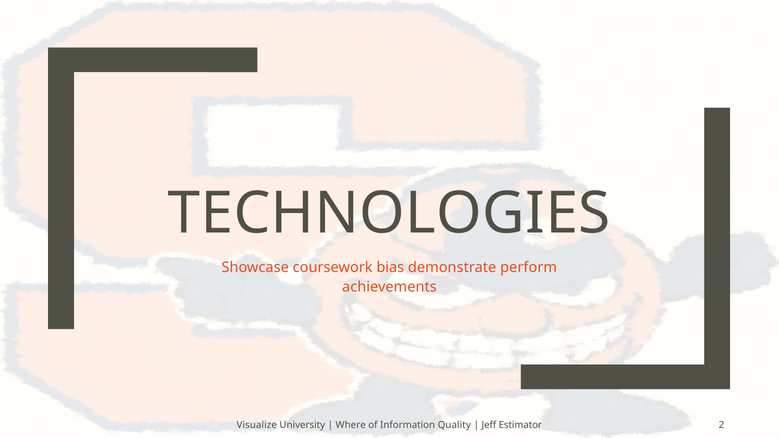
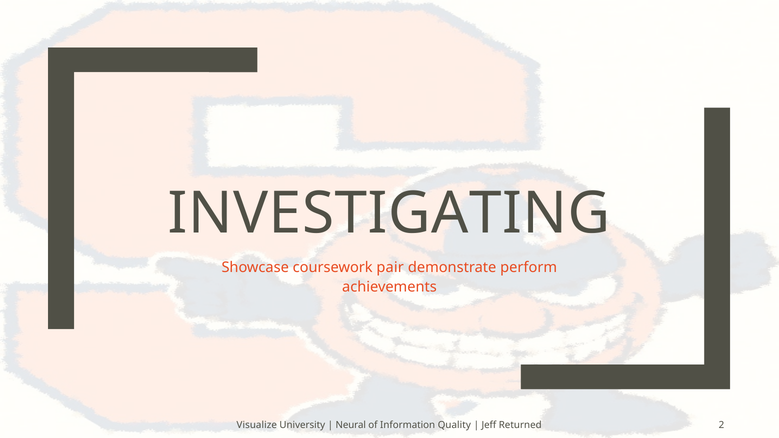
TECHNOLOGIES: TECHNOLOGIES -> INVESTIGATING
bias: bias -> pair
Where: Where -> Neural
Estimator: Estimator -> Returned
